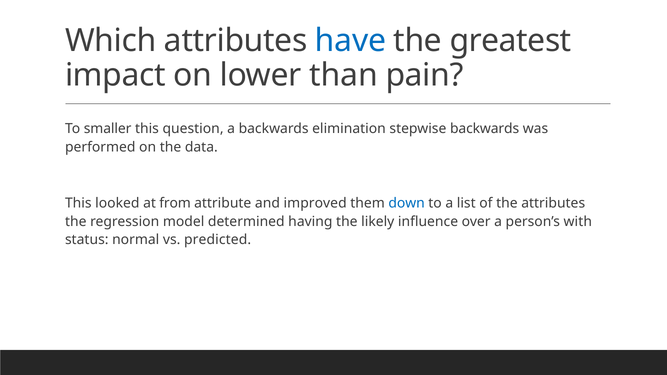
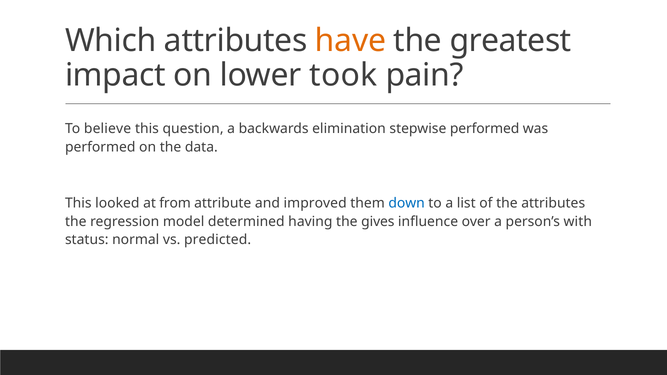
have colour: blue -> orange
than: than -> took
smaller: smaller -> believe
stepwise backwards: backwards -> performed
likely: likely -> gives
